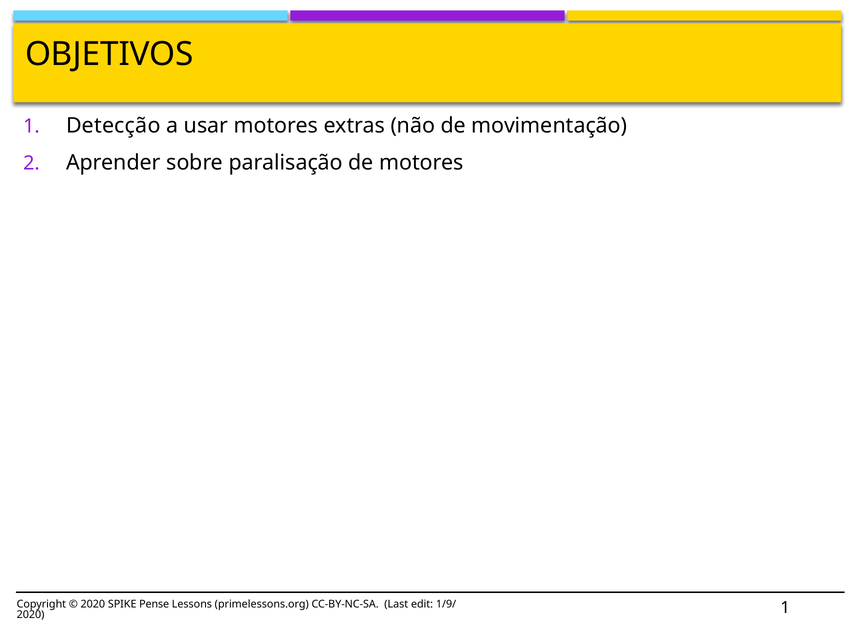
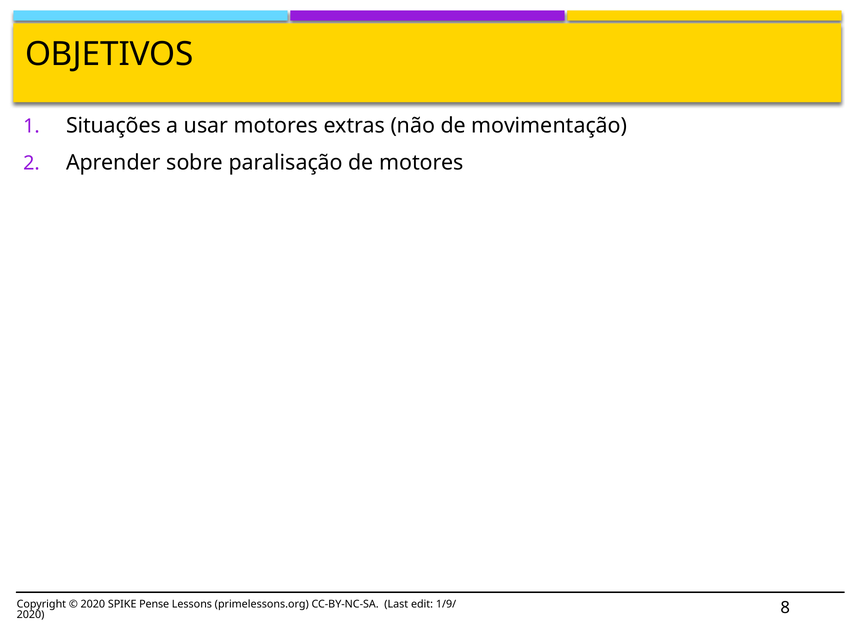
Detecção: Detecção -> Situações
2020 1: 1 -> 8
